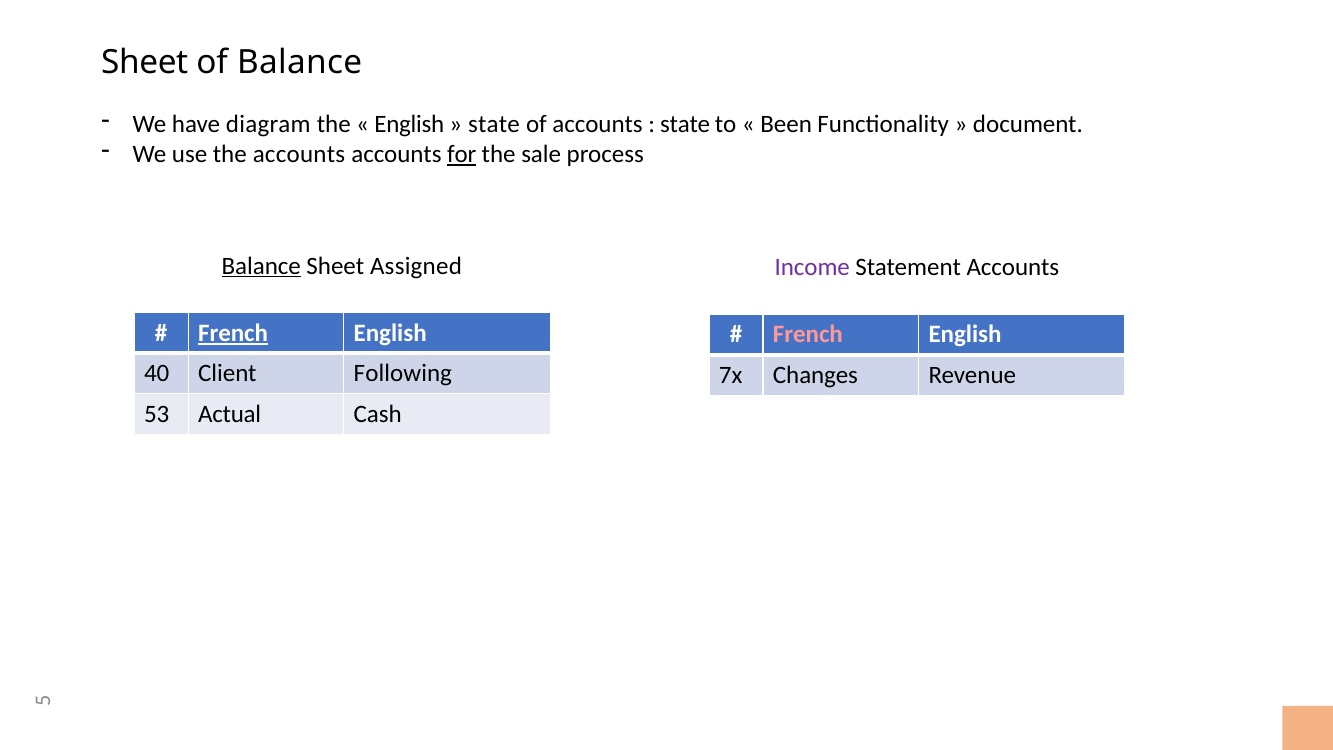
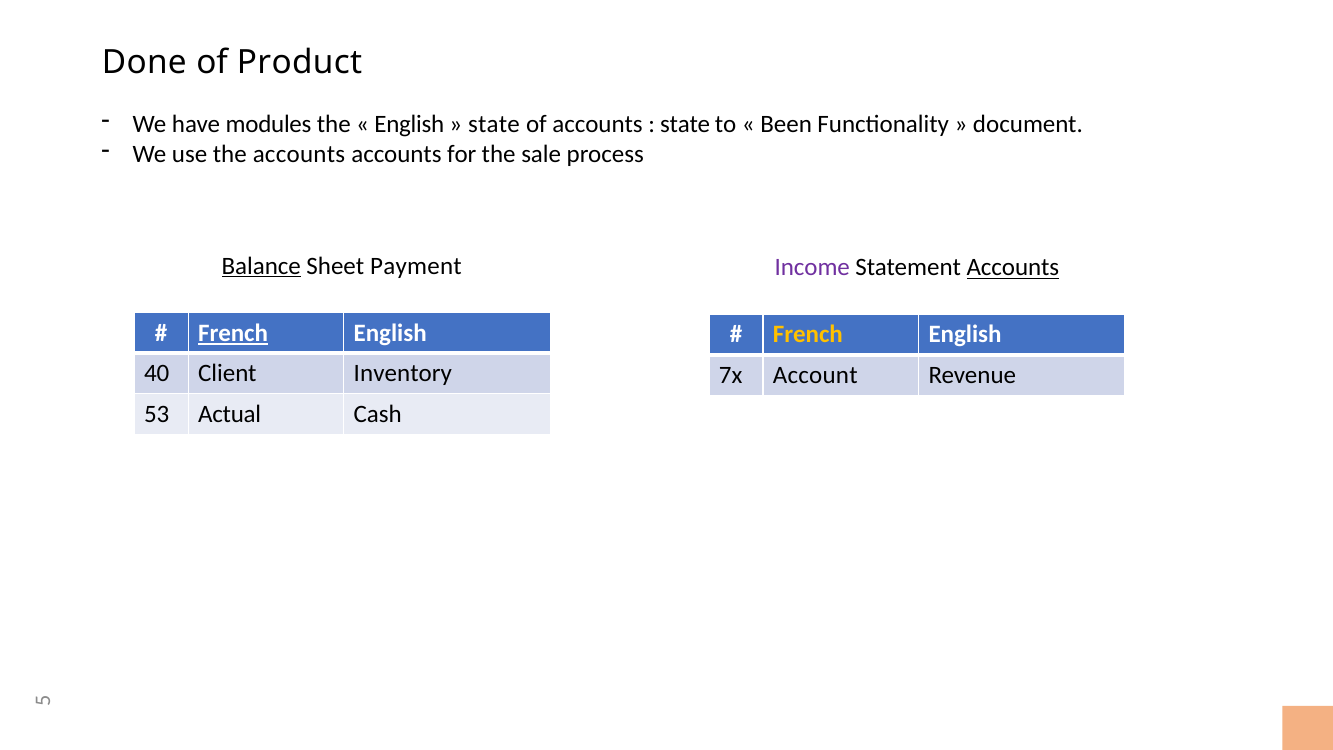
Sheet at (145, 63): Sheet -> Done
of Balance: Balance -> Product
diagram: diagram -> modules
for underline: present -> none
Assigned: Assigned -> Payment
Accounts at (1013, 267) underline: none -> present
French at (808, 335) colour: pink -> yellow
Following: Following -> Inventory
Changes: Changes -> Account
